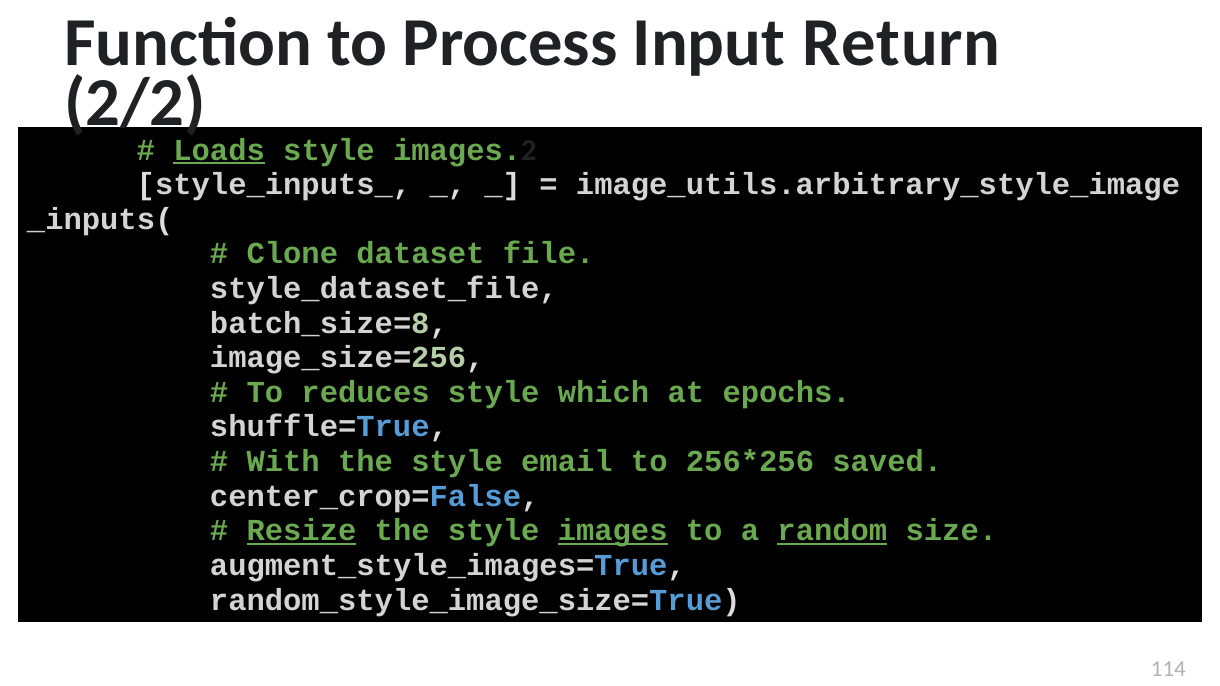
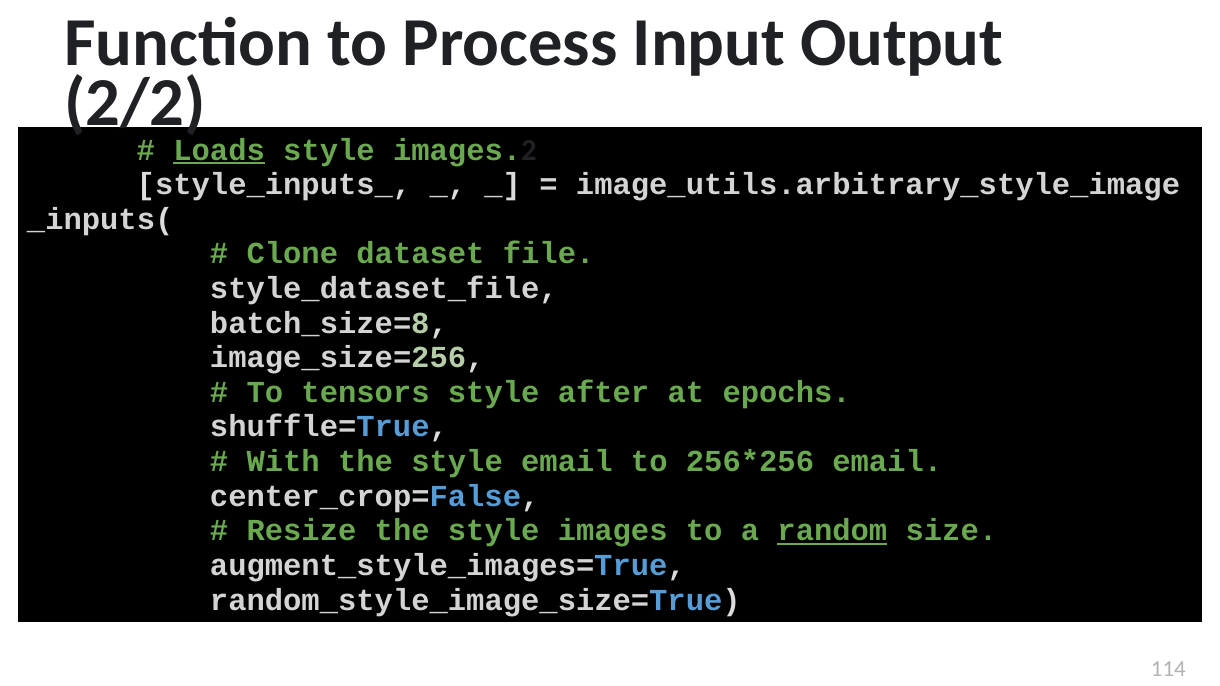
Return: Return -> Output
reduces: reduces -> tensors
which: which -> after
saved at (887, 462): saved -> email
Resize underline: present -> none
images underline: present -> none
